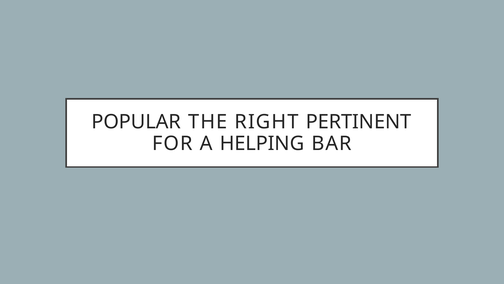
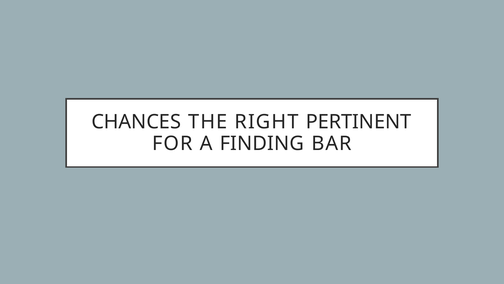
POPULAR: POPULAR -> CHANCES
HELPING: HELPING -> FINDING
